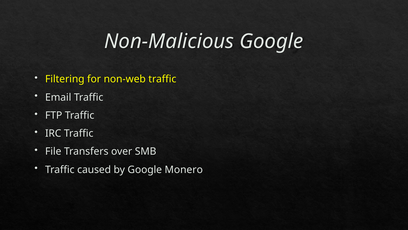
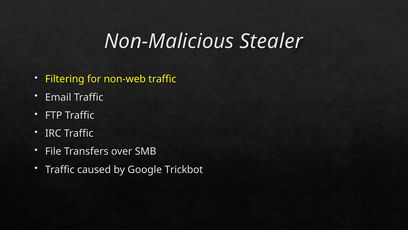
Non-Malicious Google: Google -> Stealer
Monero: Monero -> Trickbot
